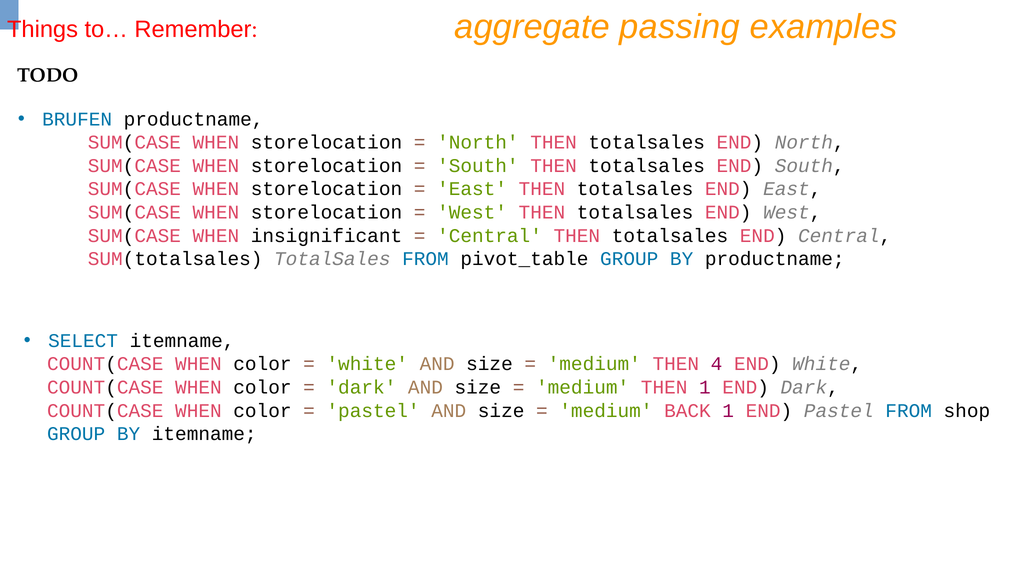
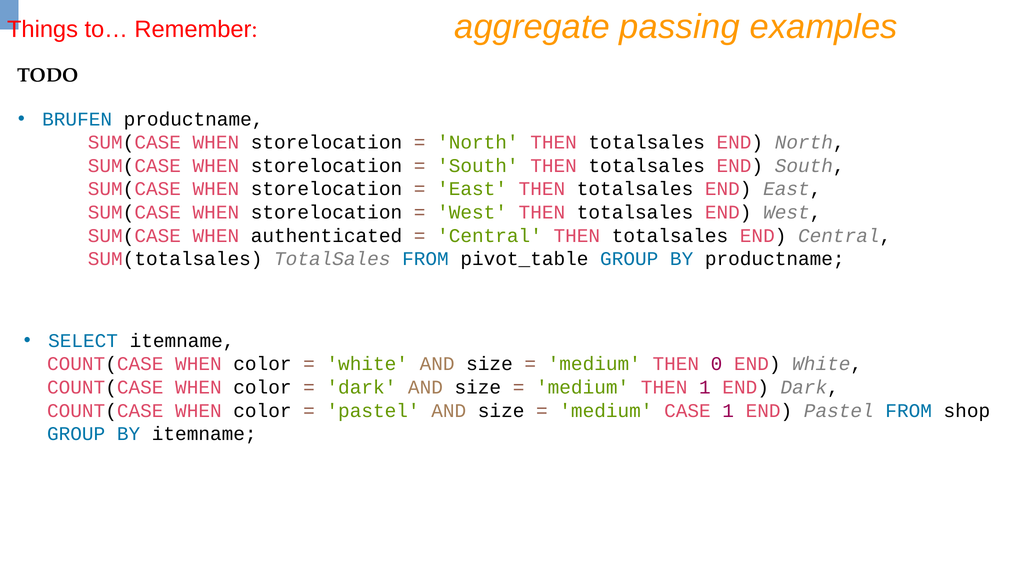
insignificant: insignificant -> authenticated
4: 4 -> 0
BACK: BACK -> CASE
